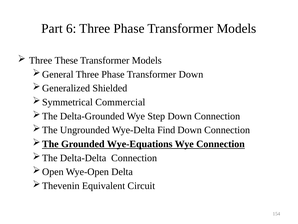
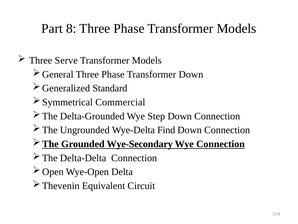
6: 6 -> 8
These: These -> Serve
Shielded: Shielded -> Standard
Wye-Equations: Wye-Equations -> Wye-Secondary
